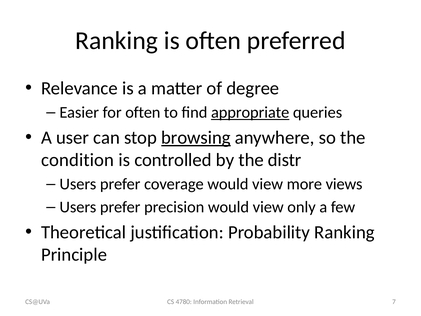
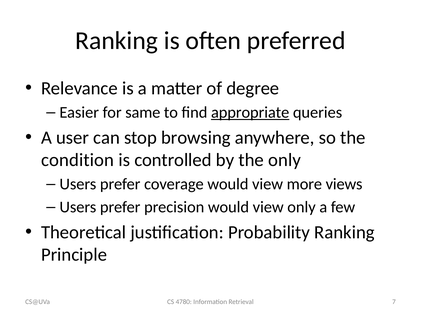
for often: often -> same
browsing underline: present -> none
the distr: distr -> only
